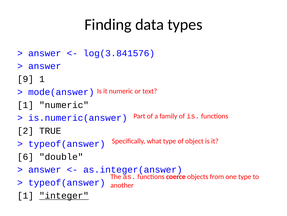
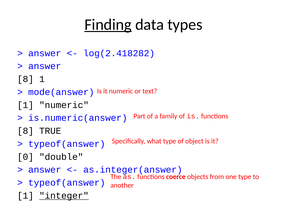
Finding underline: none -> present
log(3.841576: log(3.841576 -> log(2.418282
9 at (25, 79): 9 -> 8
2 at (25, 130): 2 -> 8
6: 6 -> 0
